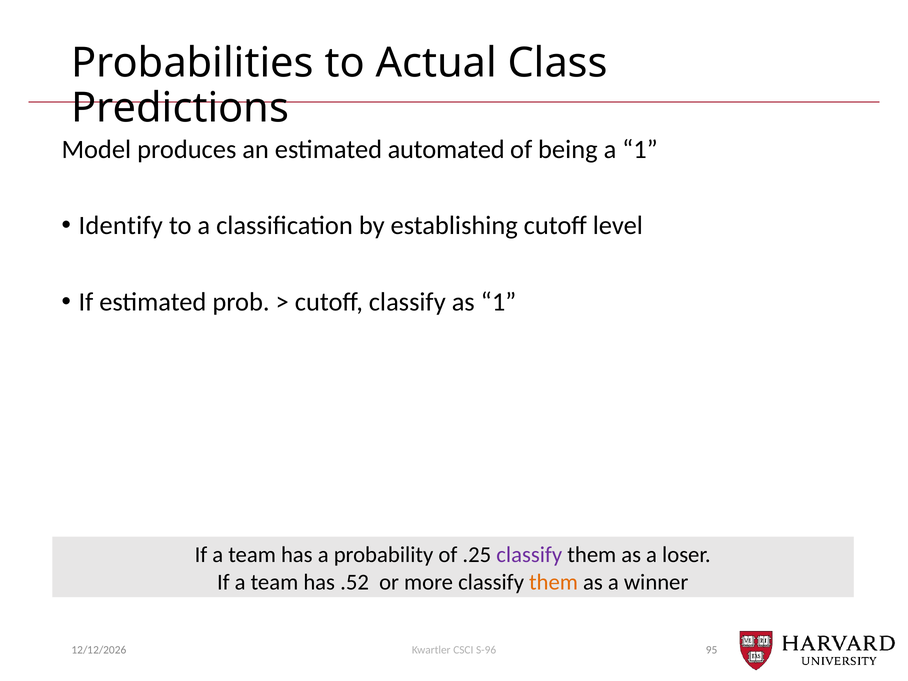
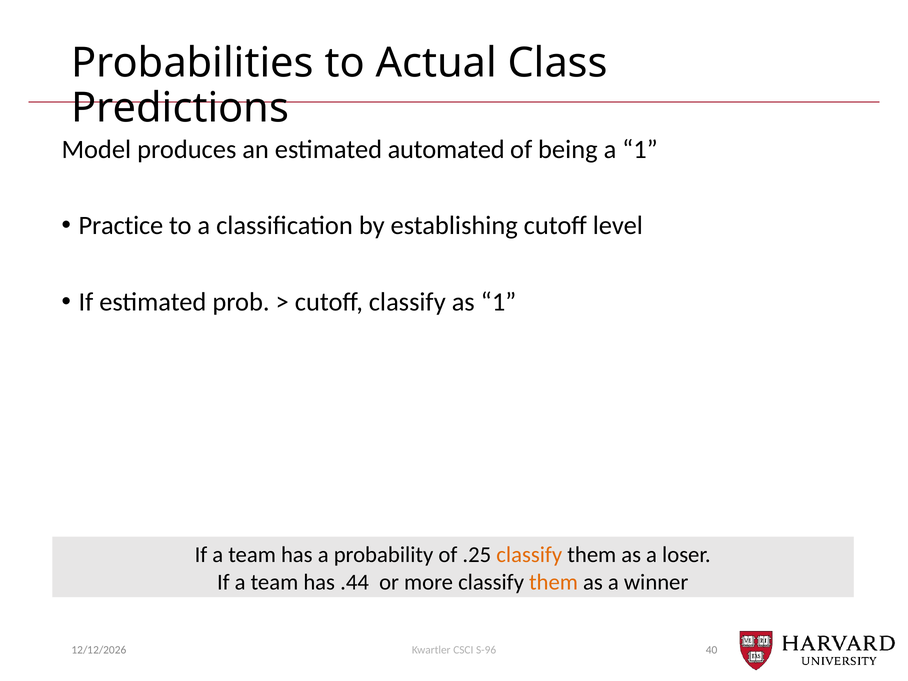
Identify: Identify -> Practice
classify at (529, 555) colour: purple -> orange
.52: .52 -> .44
95: 95 -> 40
